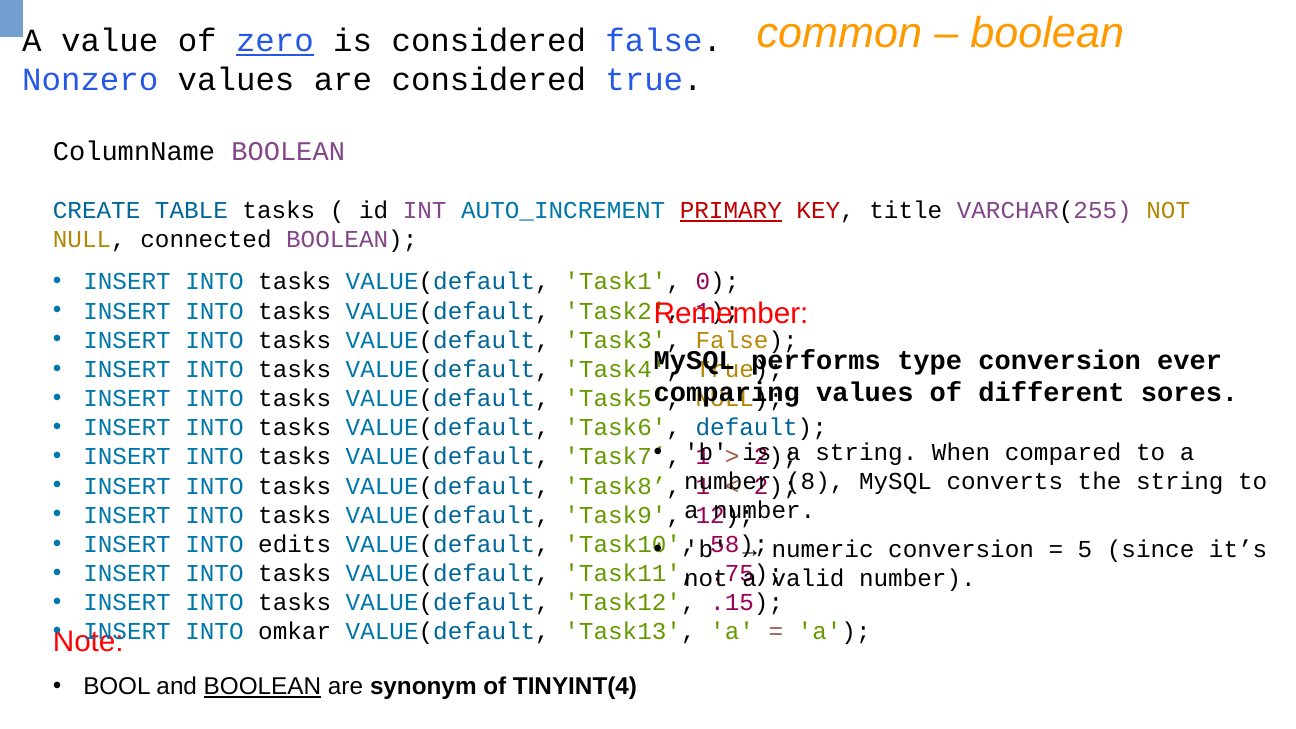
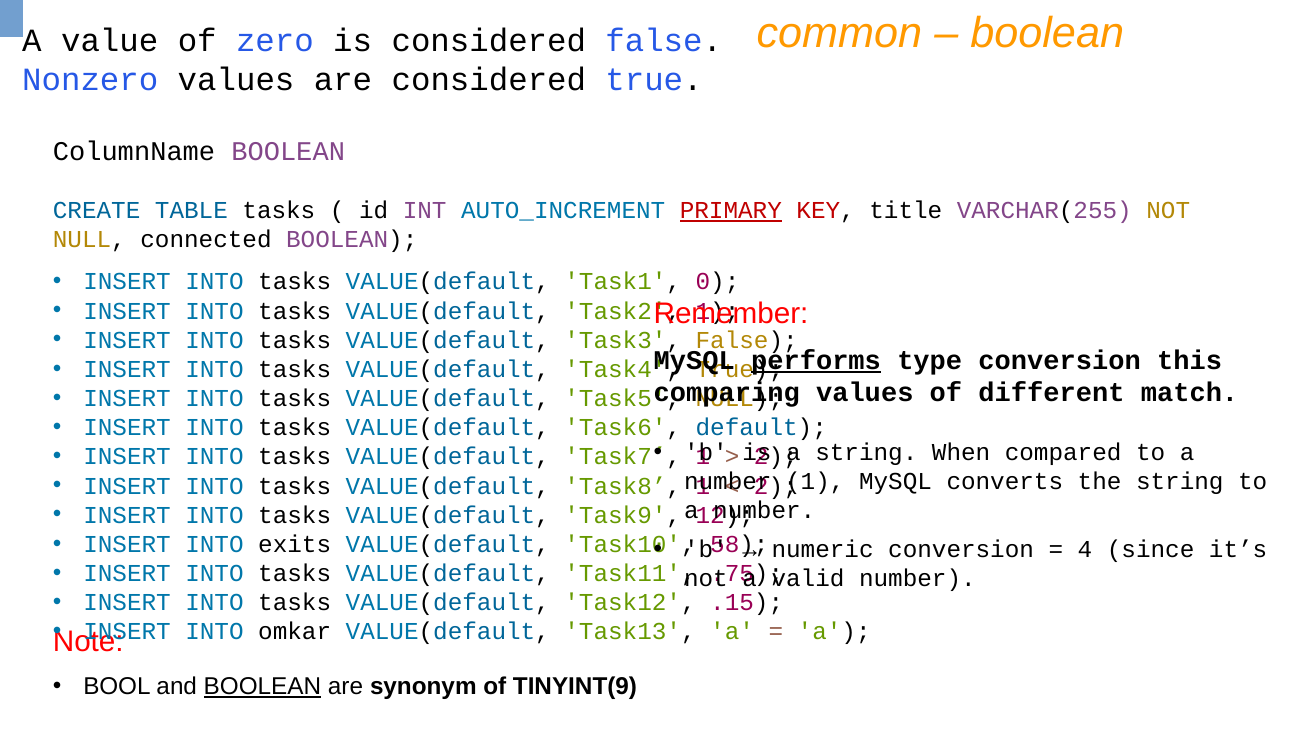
zero underline: present -> none
performs underline: none -> present
ever: ever -> this
sores: sores -> match
8 at (815, 482): 8 -> 1
edits: edits -> exits
5: 5 -> 4
TINYINT(4: TINYINT(4 -> TINYINT(9
